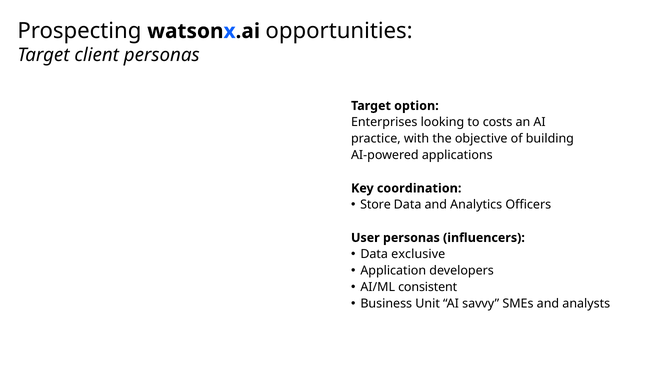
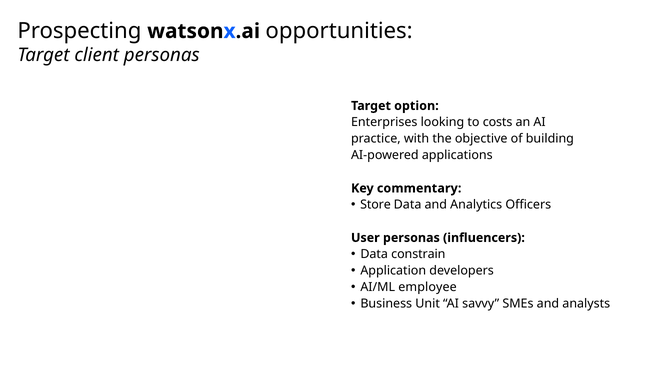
coordination: coordination -> commentary
exclusive: exclusive -> constrain
consistent: consistent -> employee
